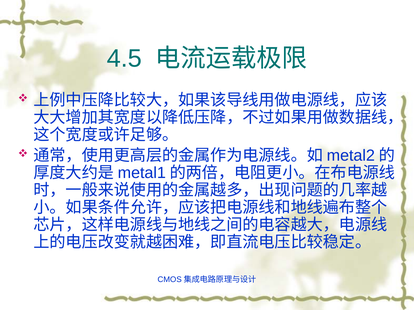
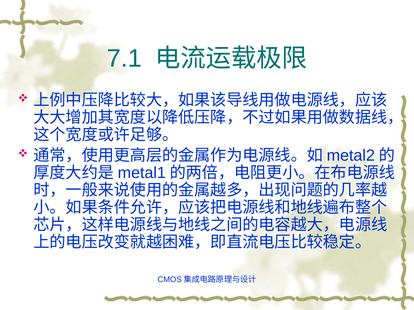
4.5: 4.5 -> 7.1
